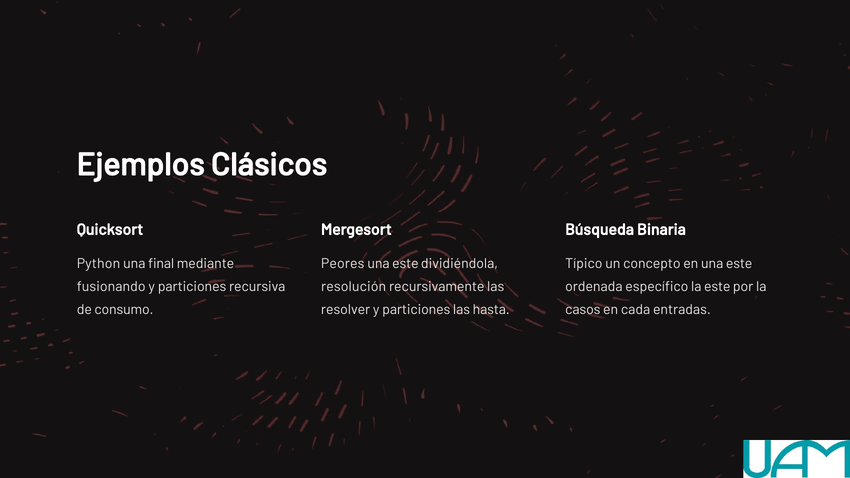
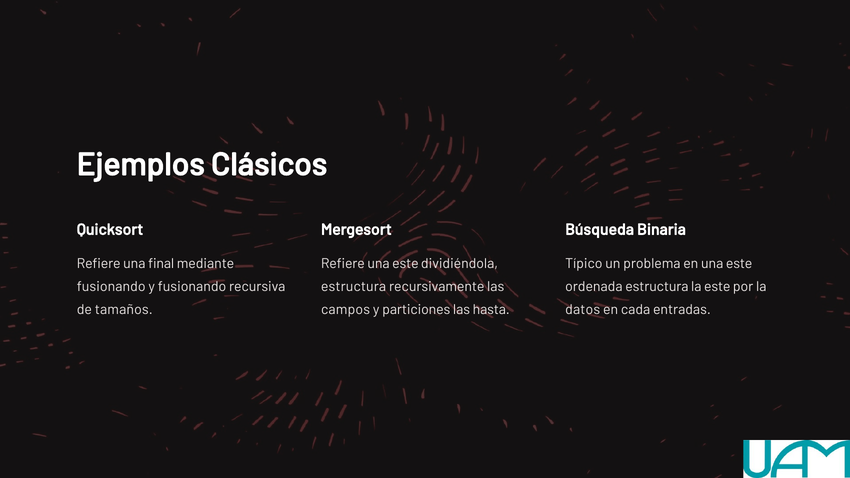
Python at (98, 264): Python -> Refiere
Peores at (343, 264): Peores -> Refiere
concepto: concepto -> problema
particiones at (192, 287): particiones -> fusionando
resolución at (354, 287): resolución -> estructura
ordenada específico: específico -> estructura
consumo: consumo -> tamaños
resolver: resolver -> campos
casos: casos -> datos
